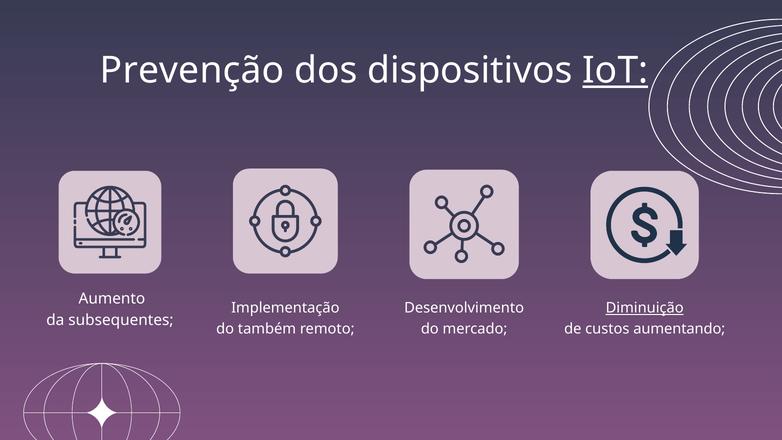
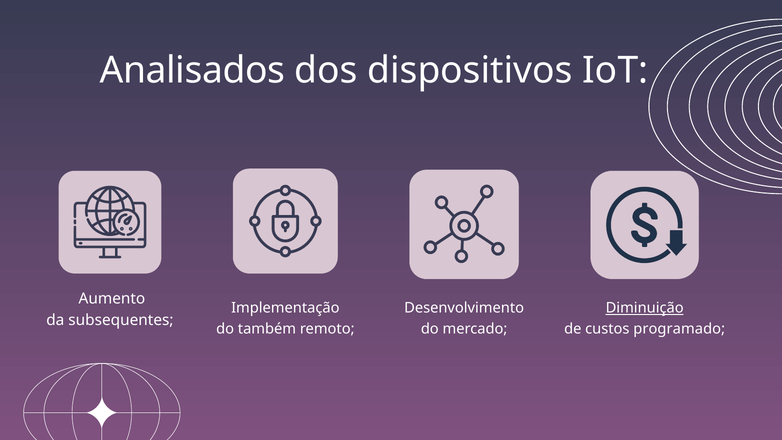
Prevenção: Prevenção -> Analisados
IoT underline: present -> none
aumentando: aumentando -> programado
